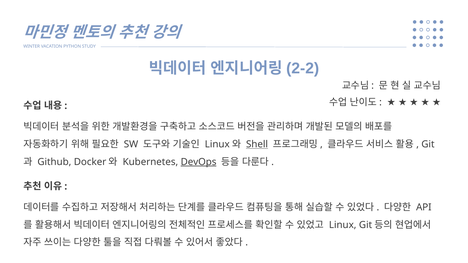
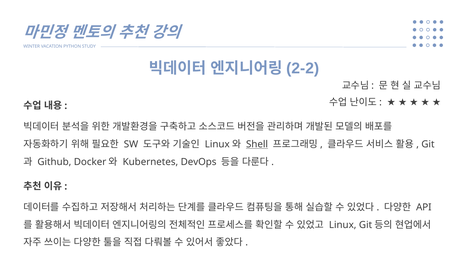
DevOps underline: present -> none
